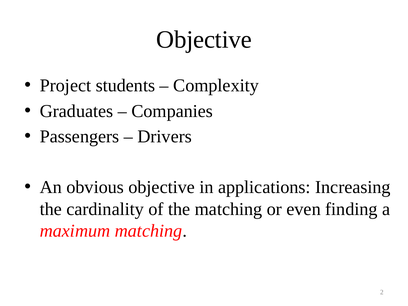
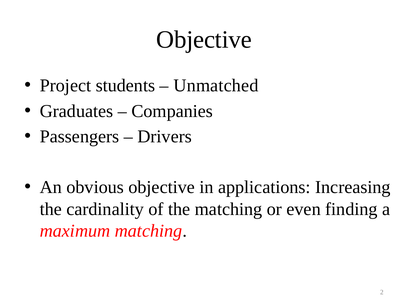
Complexity: Complexity -> Unmatched
